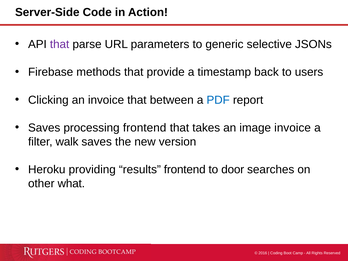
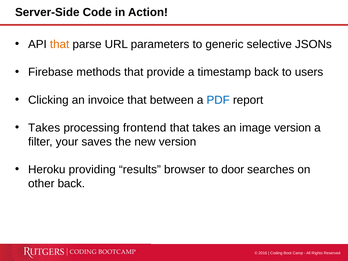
that at (60, 44) colour: purple -> orange
Saves at (44, 128): Saves -> Takes
image invoice: invoice -> version
walk: walk -> your
results frontend: frontend -> browser
other what: what -> back
